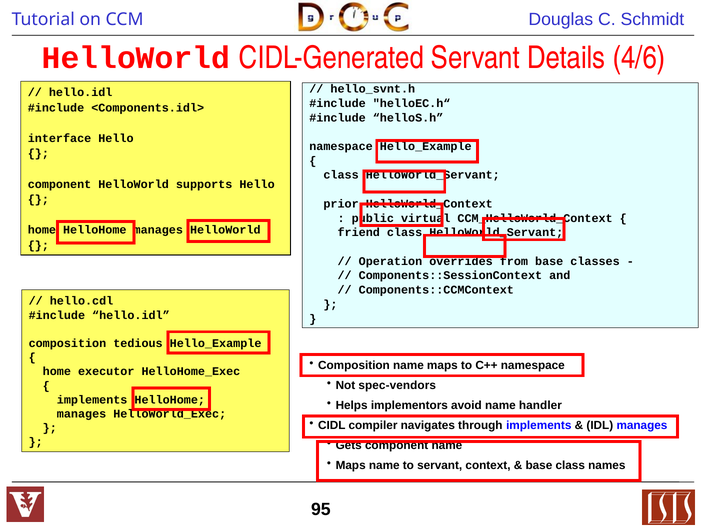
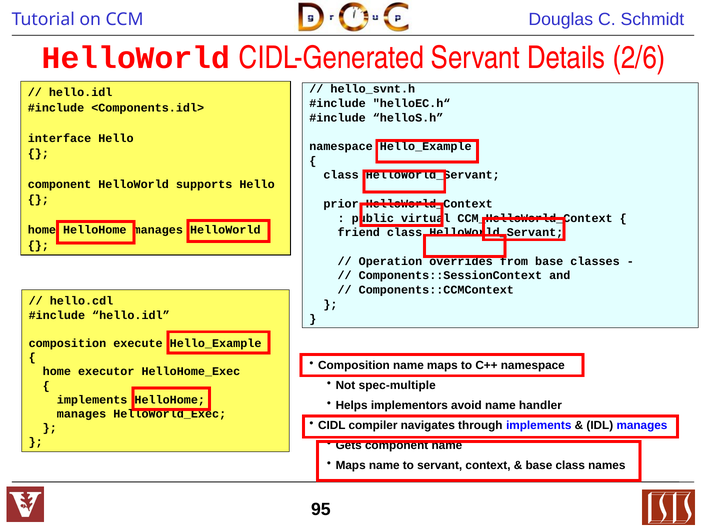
4/6: 4/6 -> 2/6
tedious: tedious -> execute
spec-vendors: spec-vendors -> spec-multiple
